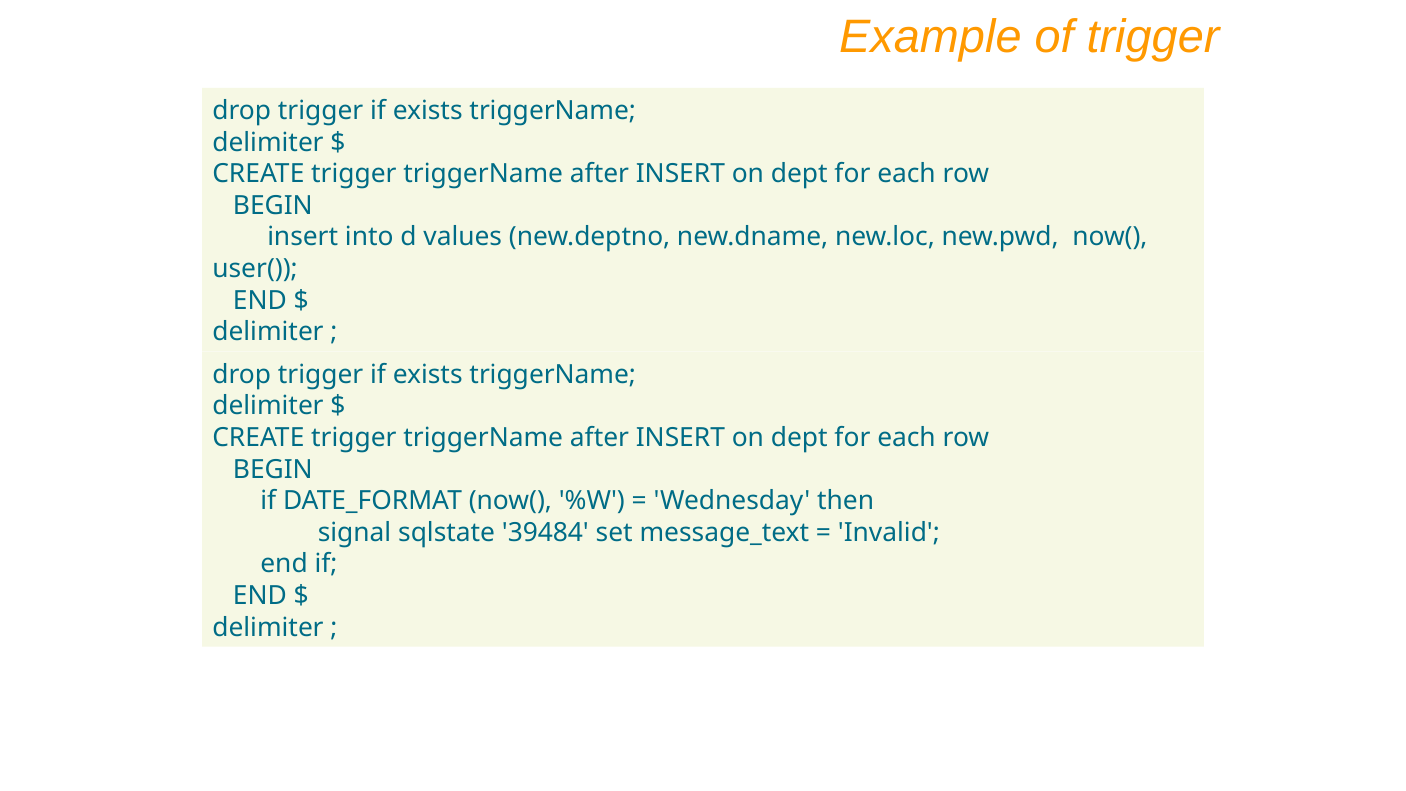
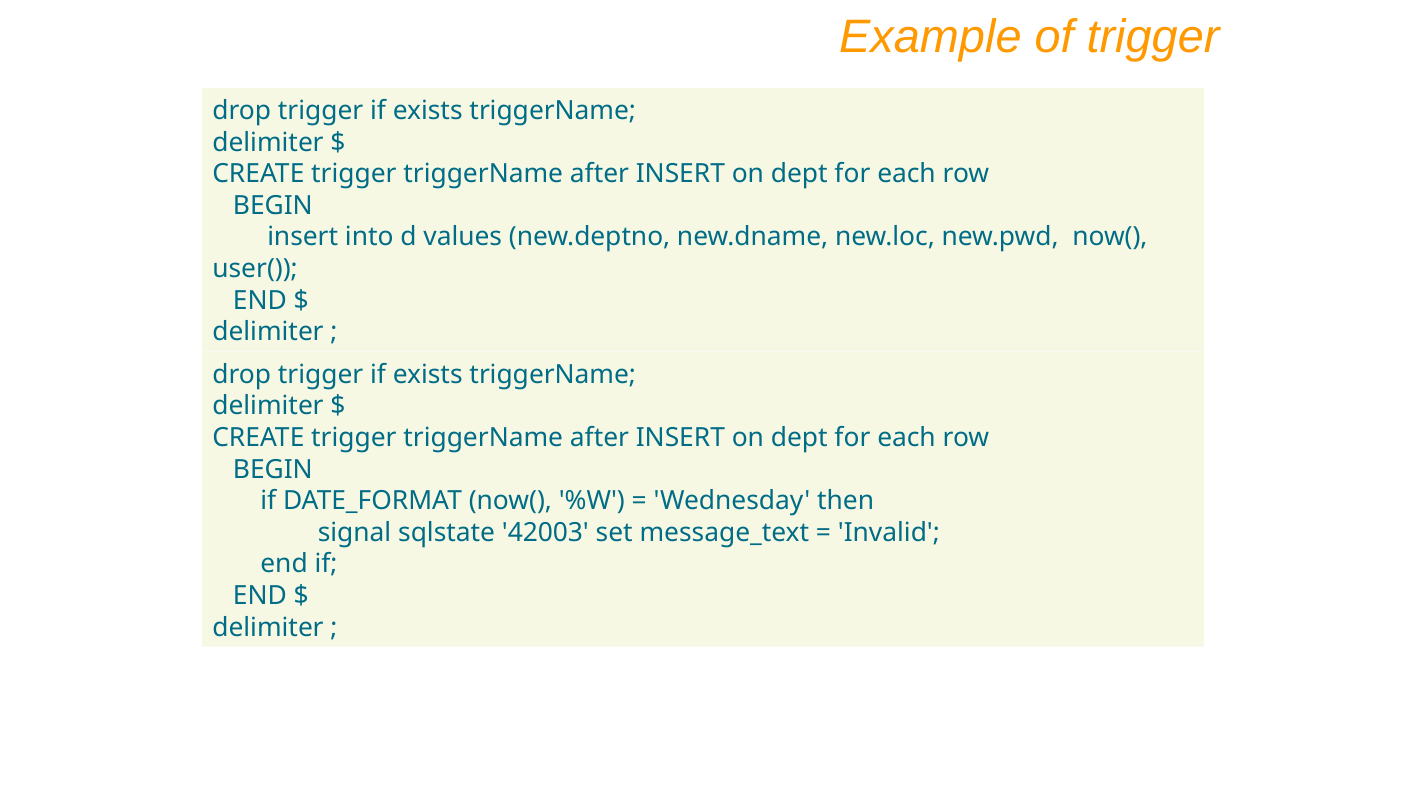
39484: 39484 -> 42003
